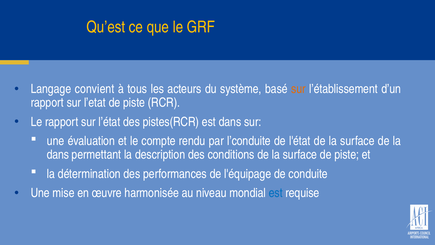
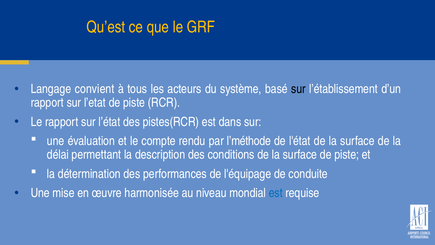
sur at (298, 89) colour: orange -> black
l’conduite: l’conduite -> l’méthode
dans at (58, 155): dans -> délai
